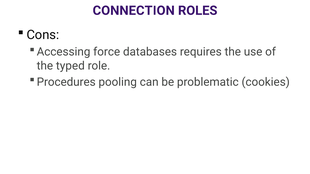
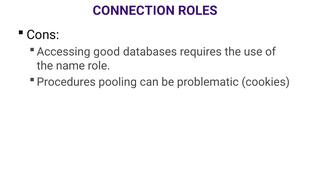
force: force -> good
typed: typed -> name
